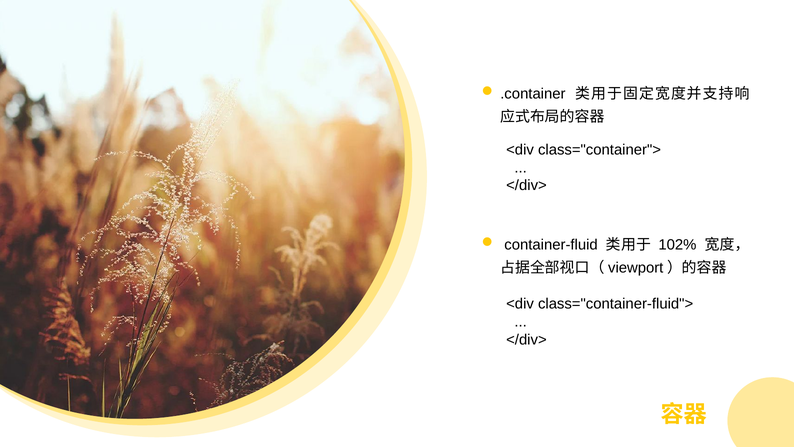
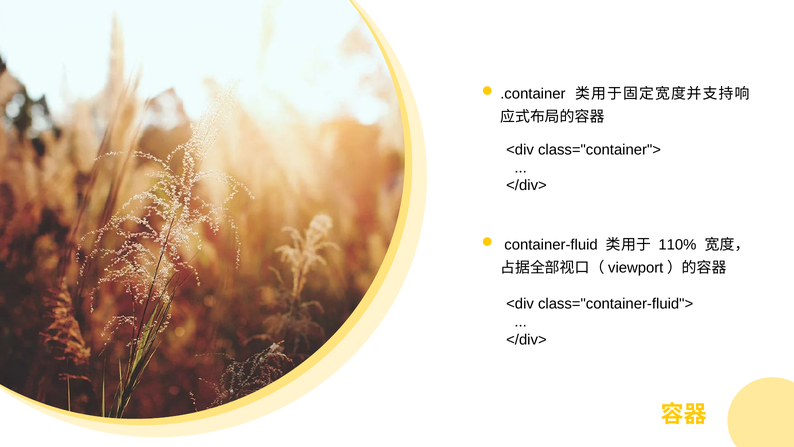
102%: 102% -> 110%
